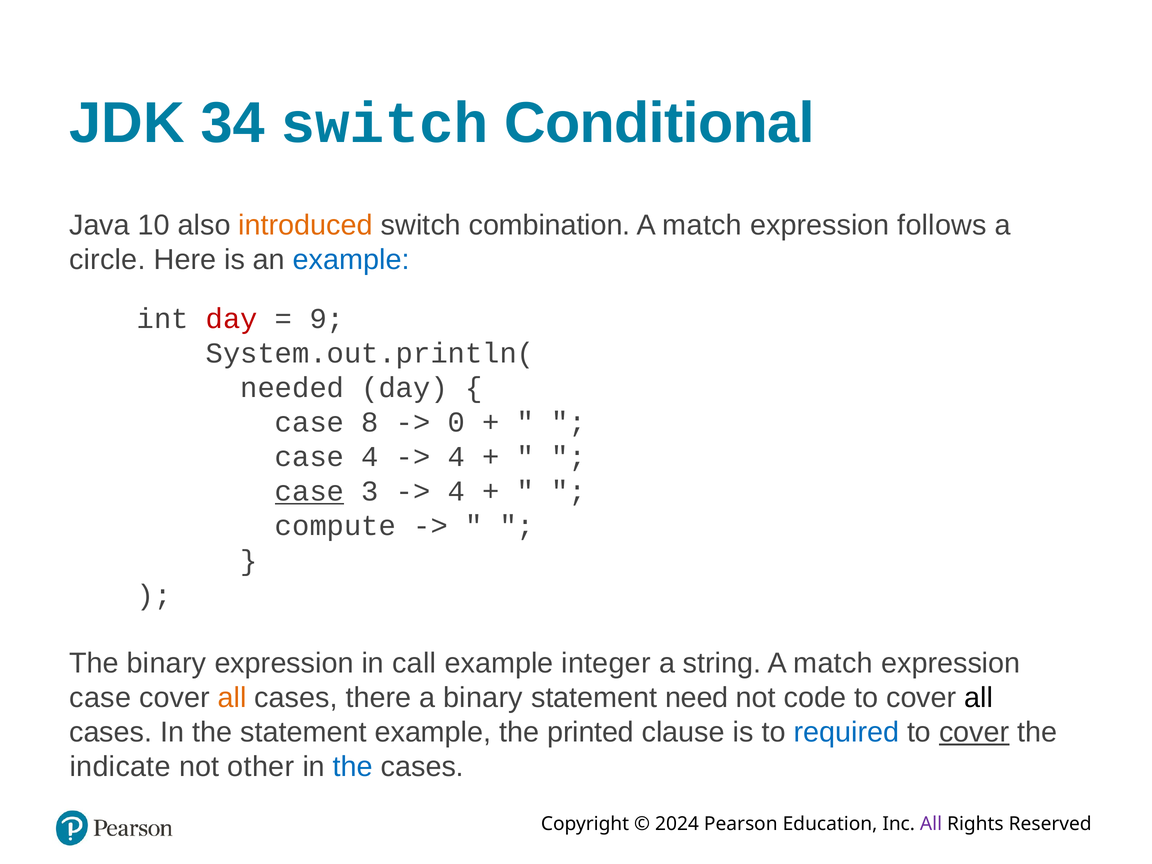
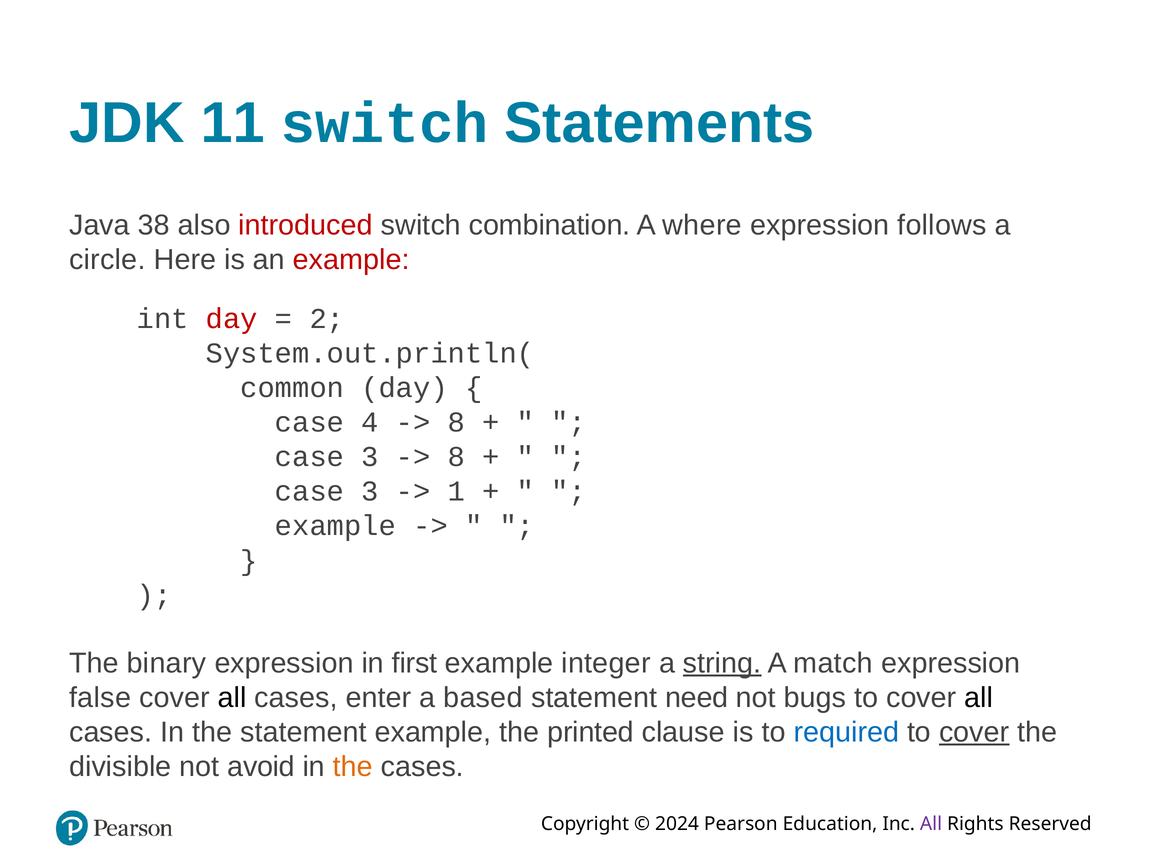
34: 34 -> 11
Conditional: Conditional -> Statements
10: 10 -> 38
introduced colour: orange -> red
match at (702, 225): match -> where
example at (351, 260) colour: blue -> red
9: 9 -> 2
needed: needed -> common
8: 8 -> 4
0 at (456, 422): 0 -> 8
4 at (370, 457): 4 -> 3
4 at (456, 457): 4 -> 8
case at (310, 491) underline: present -> none
4 at (456, 491): 4 -> 1
compute at (335, 526): compute -> example
call: call -> first
string underline: none -> present
case at (100, 698): case -> false
all at (232, 698) colour: orange -> black
there: there -> enter
a binary: binary -> based
code: code -> bugs
indicate: indicate -> divisible
other: other -> avoid
the at (353, 767) colour: blue -> orange
